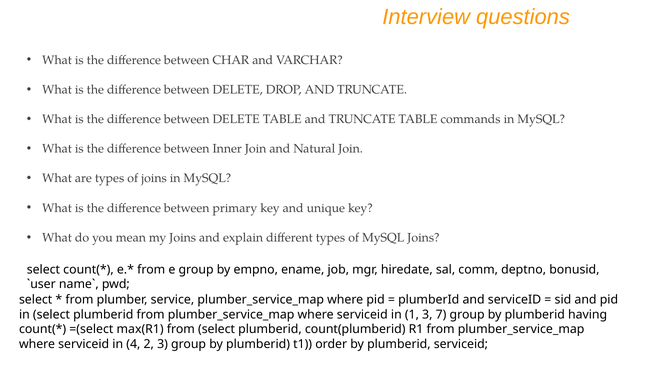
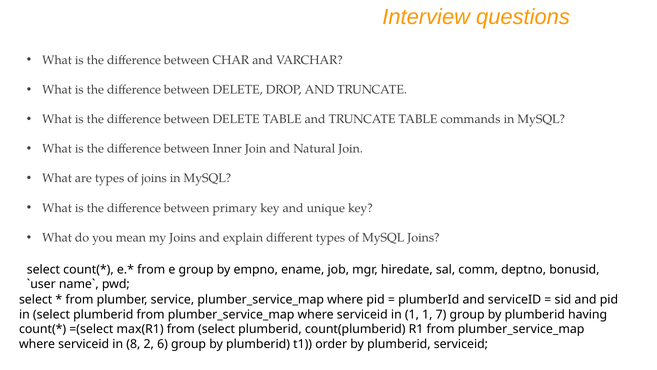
1 3: 3 -> 1
4: 4 -> 8
2 3: 3 -> 6
